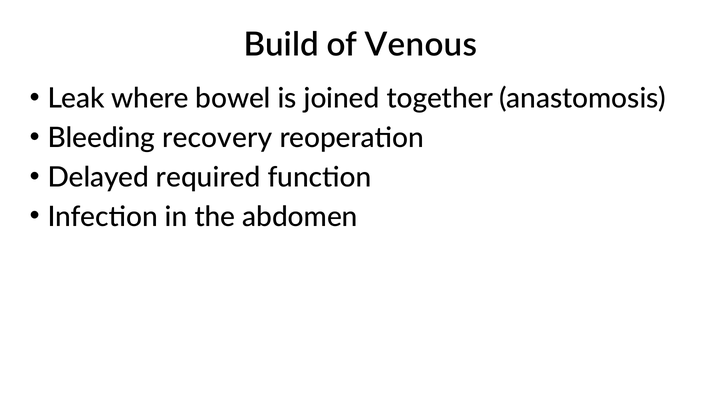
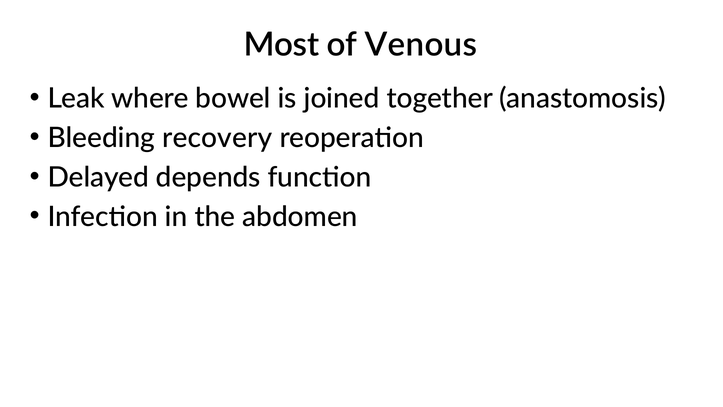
Build: Build -> Most
required: required -> depends
